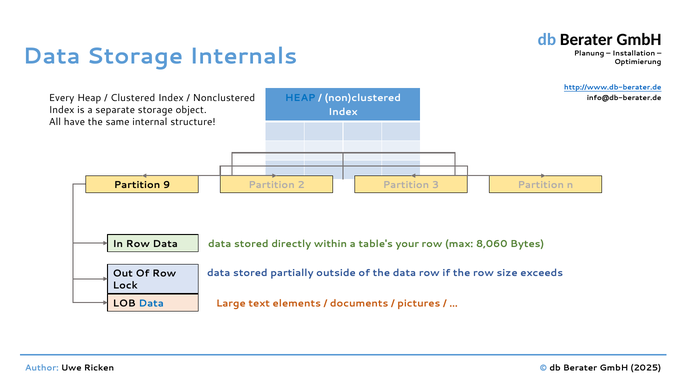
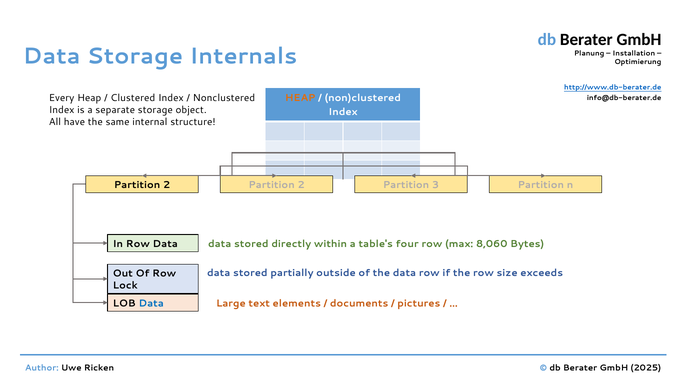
HEAP at (300, 98) colour: blue -> orange
9 at (167, 185): 9 -> 2
your: your -> four
